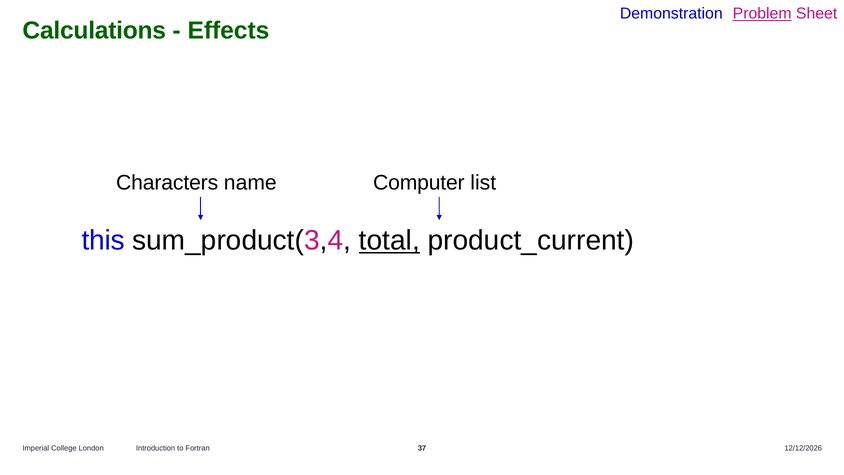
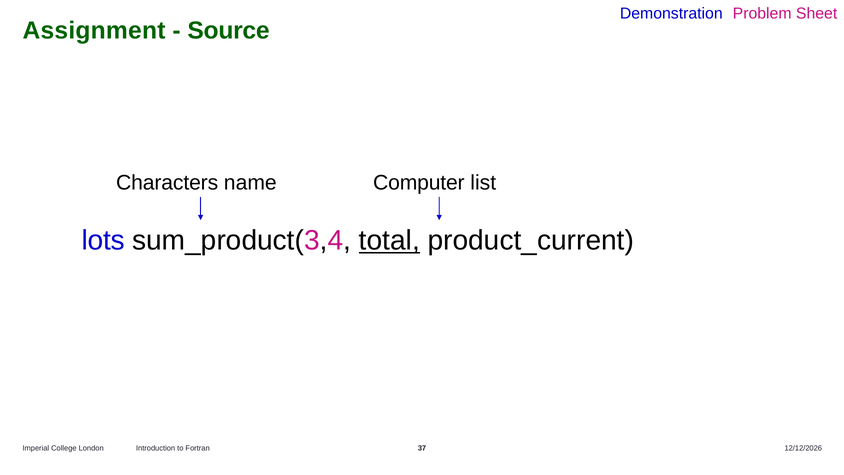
Problem underline: present -> none
Calculations: Calculations -> Assignment
Effects: Effects -> Source
this: this -> lots
